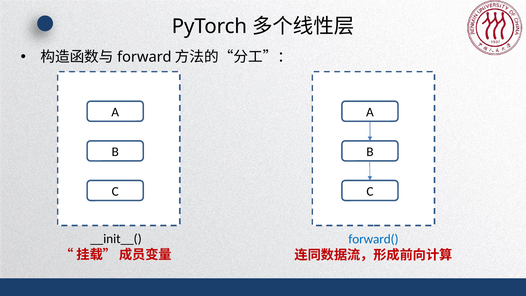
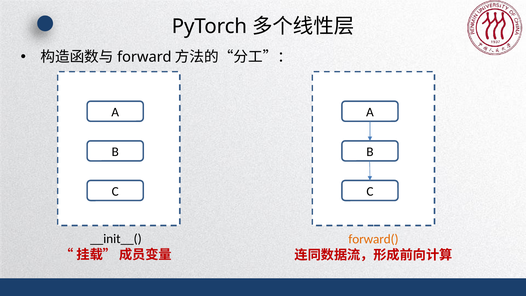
forward( colour: blue -> orange
